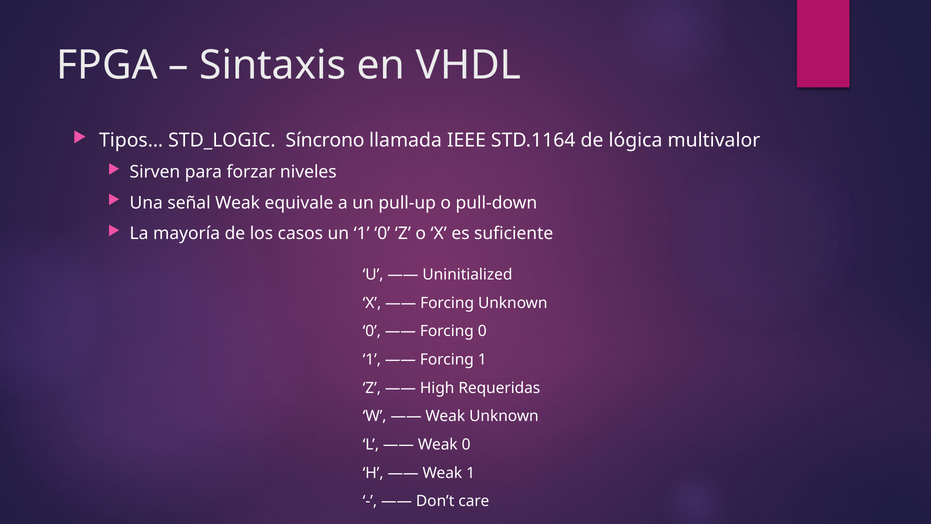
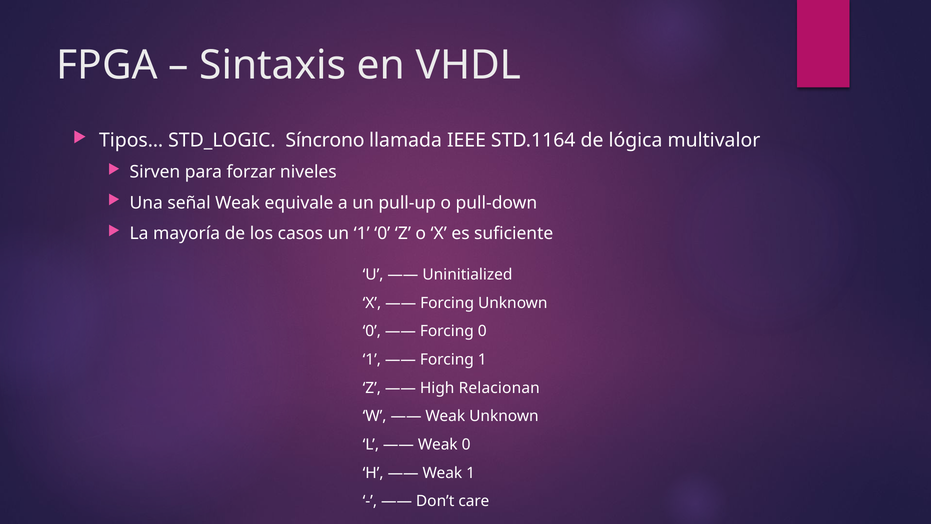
Requeridas: Requeridas -> Relacionan
